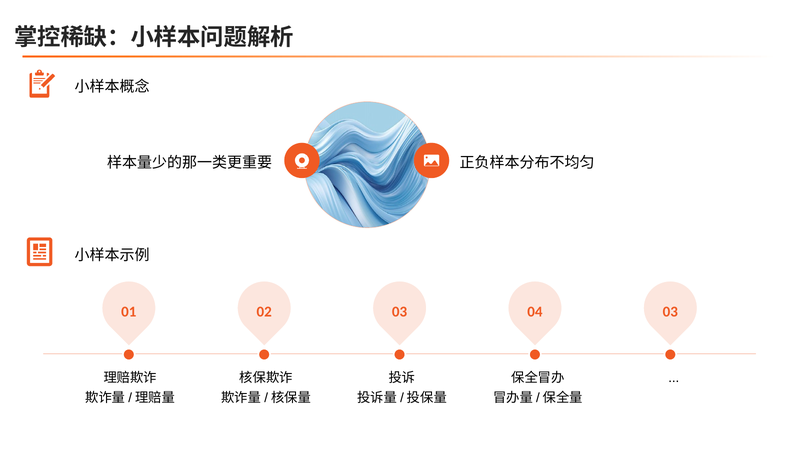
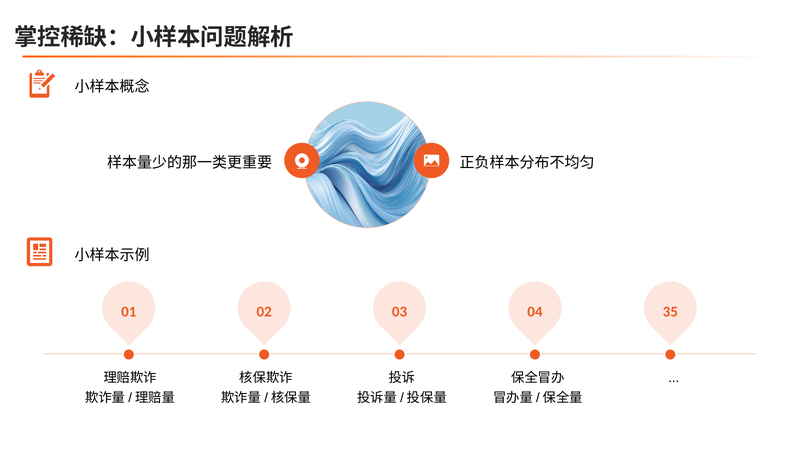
04 03: 03 -> 35
